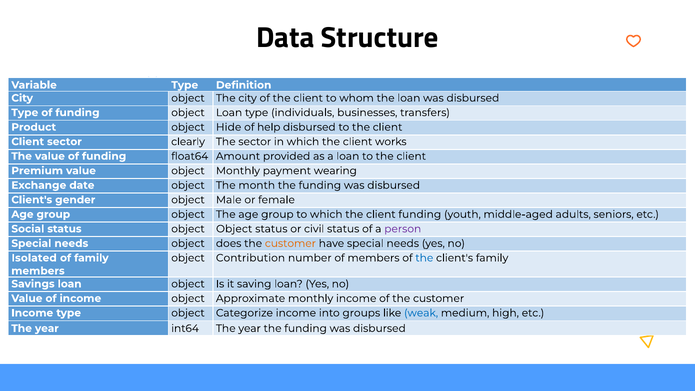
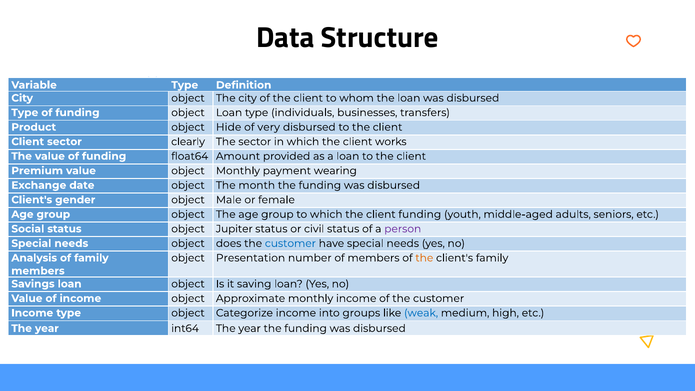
help: help -> very
object Object: Object -> Jupiter
customer at (290, 243) colour: orange -> blue
Isolated: Isolated -> Analysis
Contribution: Contribution -> Presentation
the at (424, 258) colour: blue -> orange
